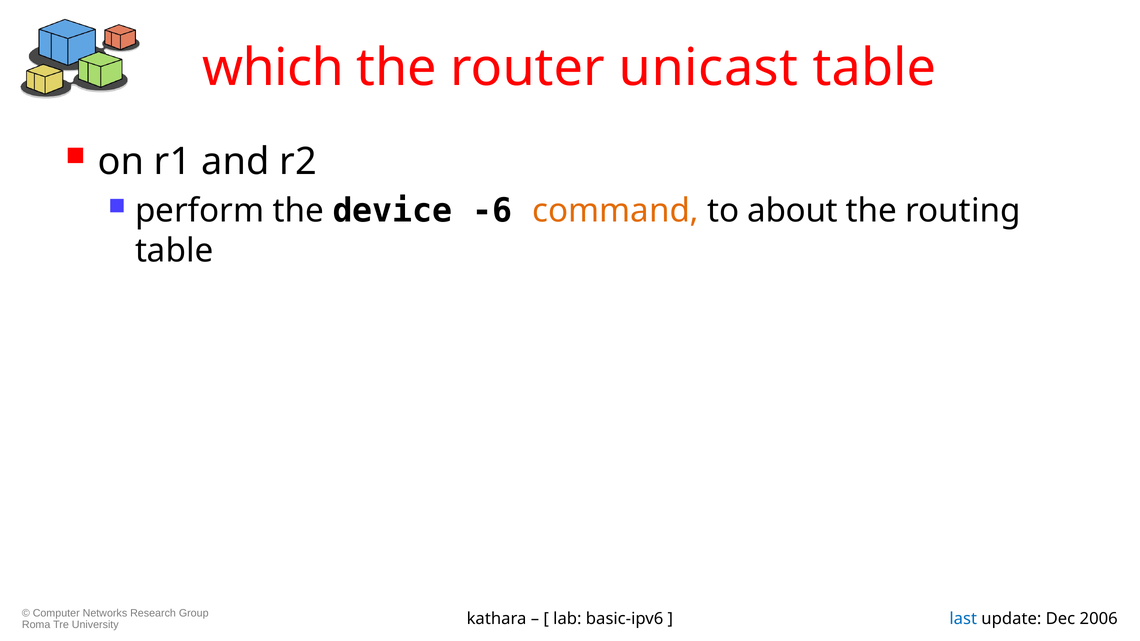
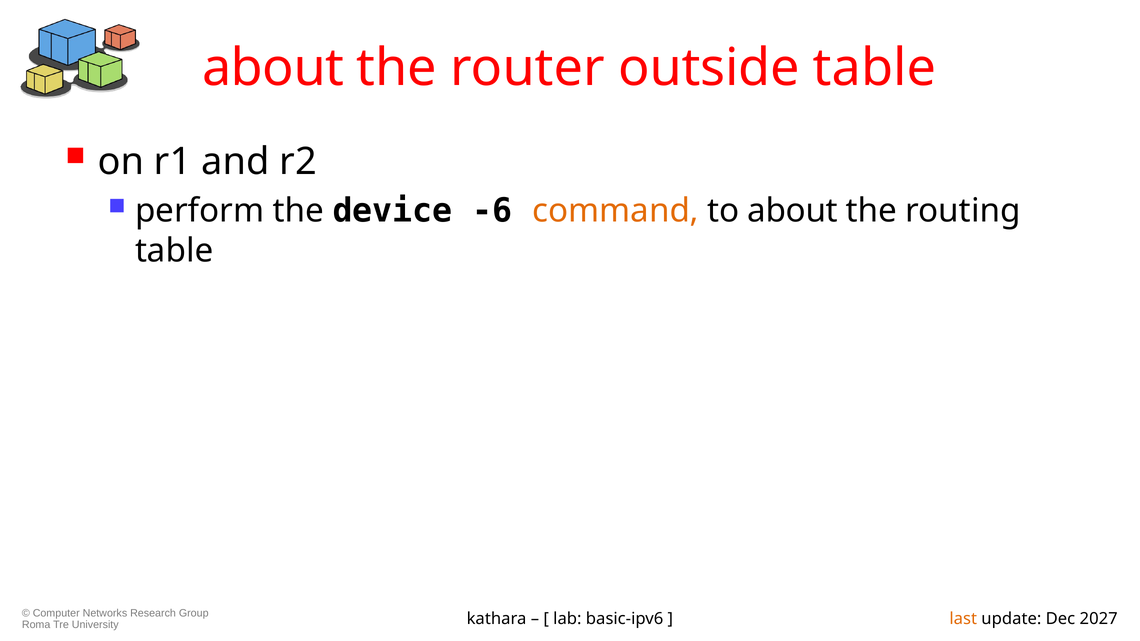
which at (273, 68): which -> about
unicast: unicast -> outside
last colour: blue -> orange
2006: 2006 -> 2027
